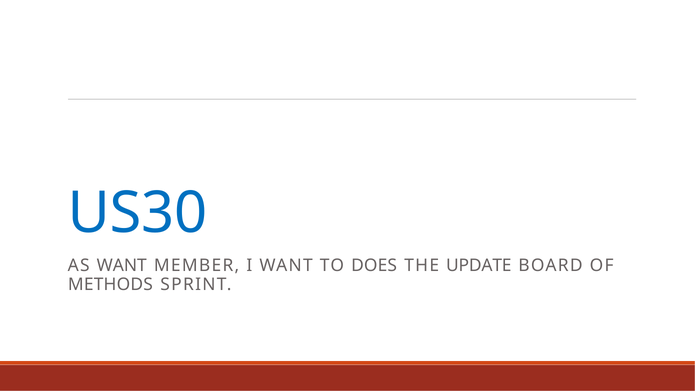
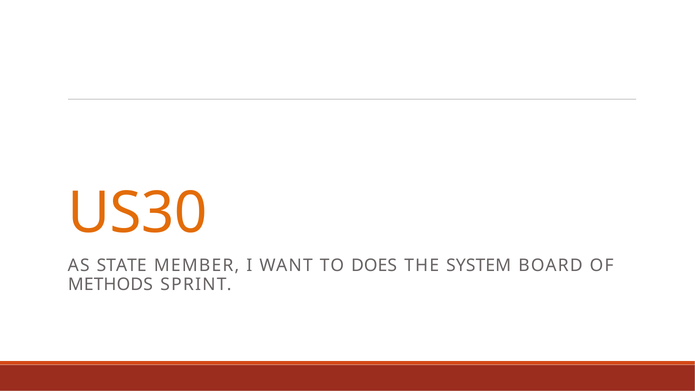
US30 colour: blue -> orange
AS WANT: WANT -> STATE
UPDATE: UPDATE -> SYSTEM
